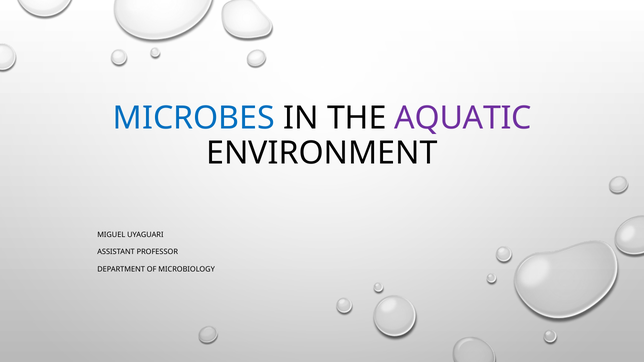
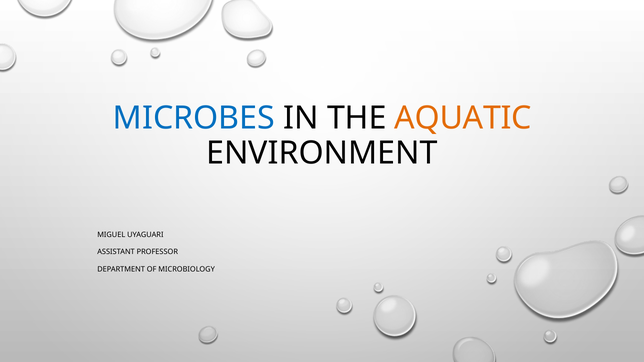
AQUATIC colour: purple -> orange
